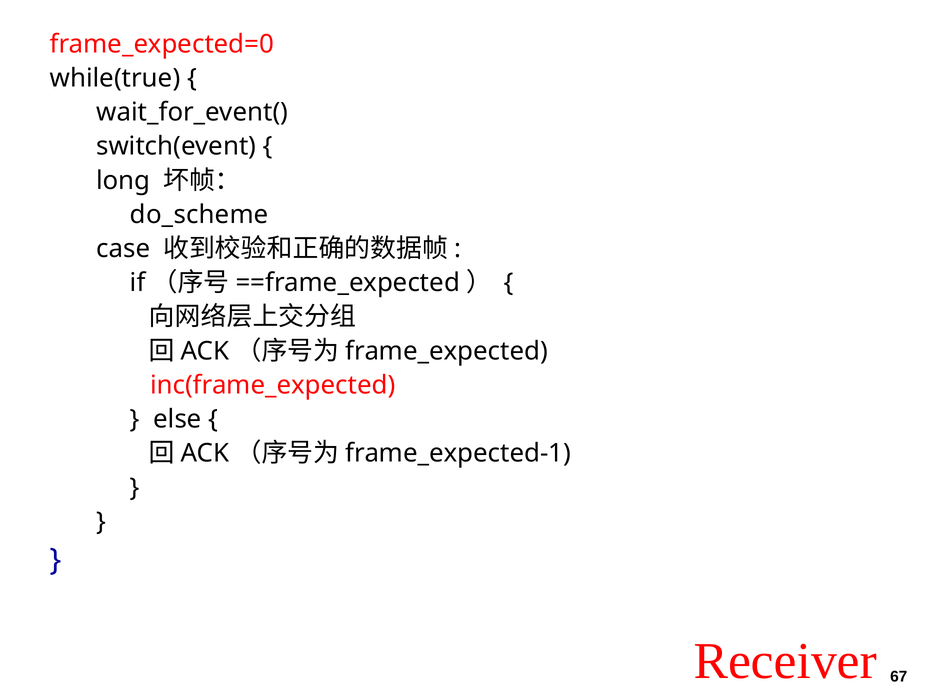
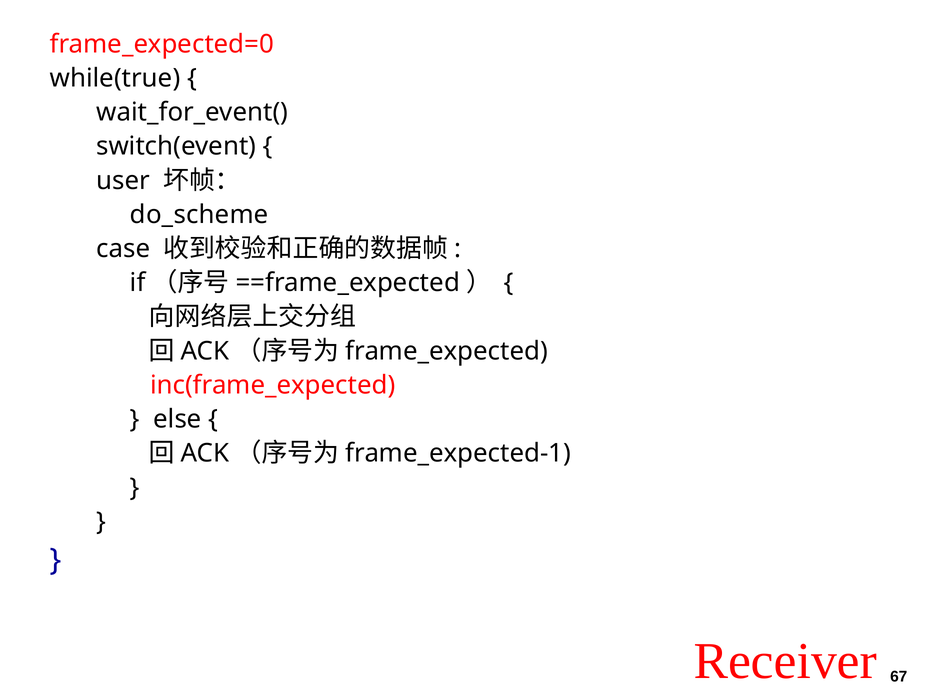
long: long -> user
